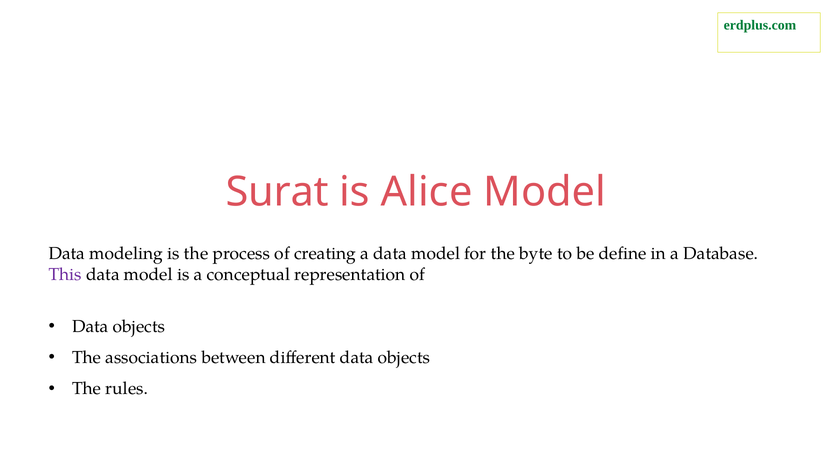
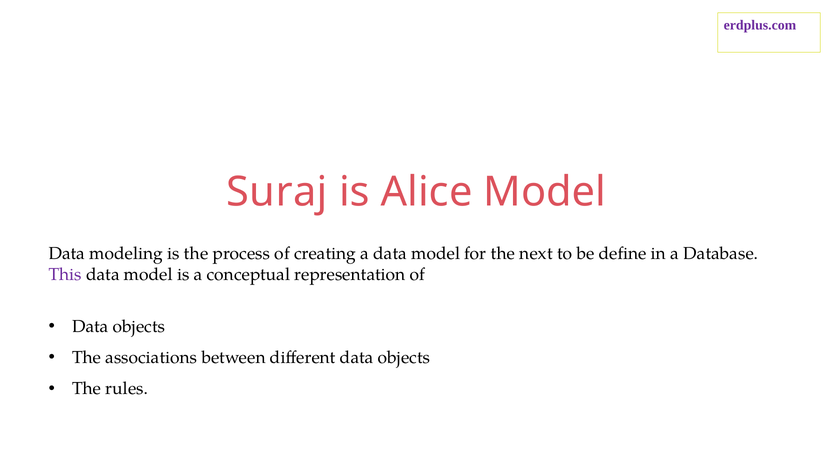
erdplus.com colour: green -> purple
Surat: Surat -> Suraj
byte: byte -> next
